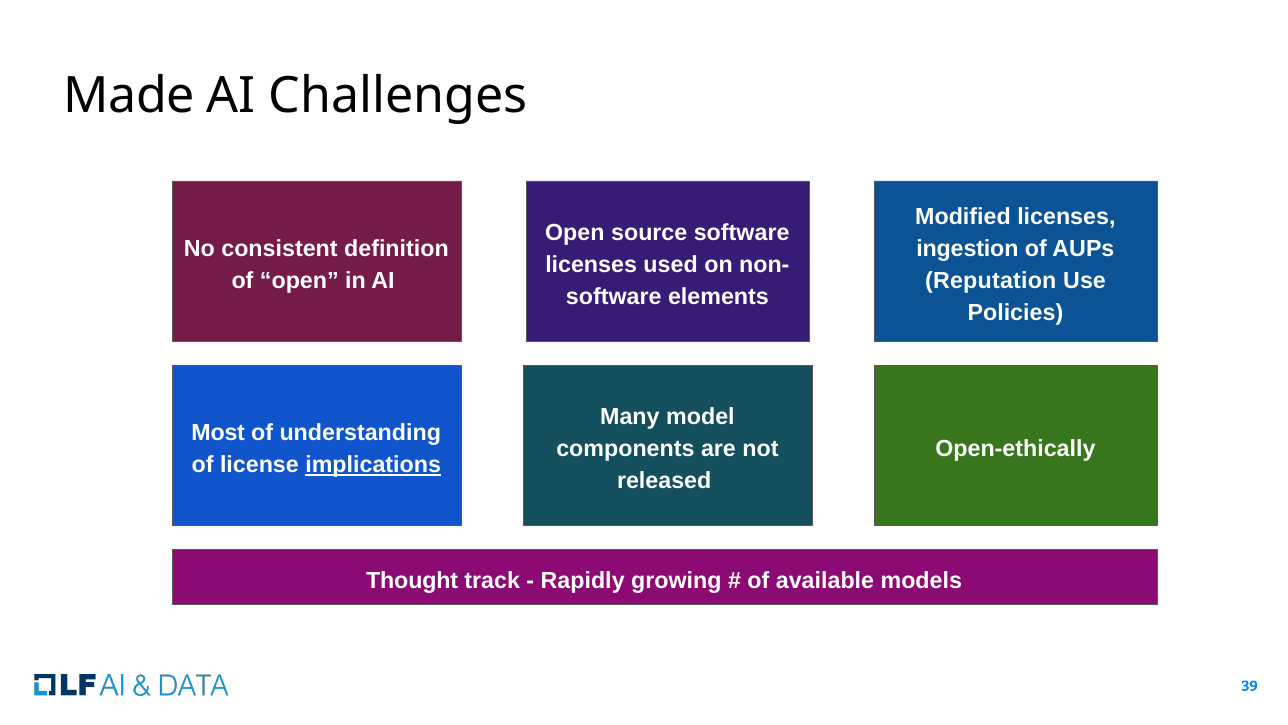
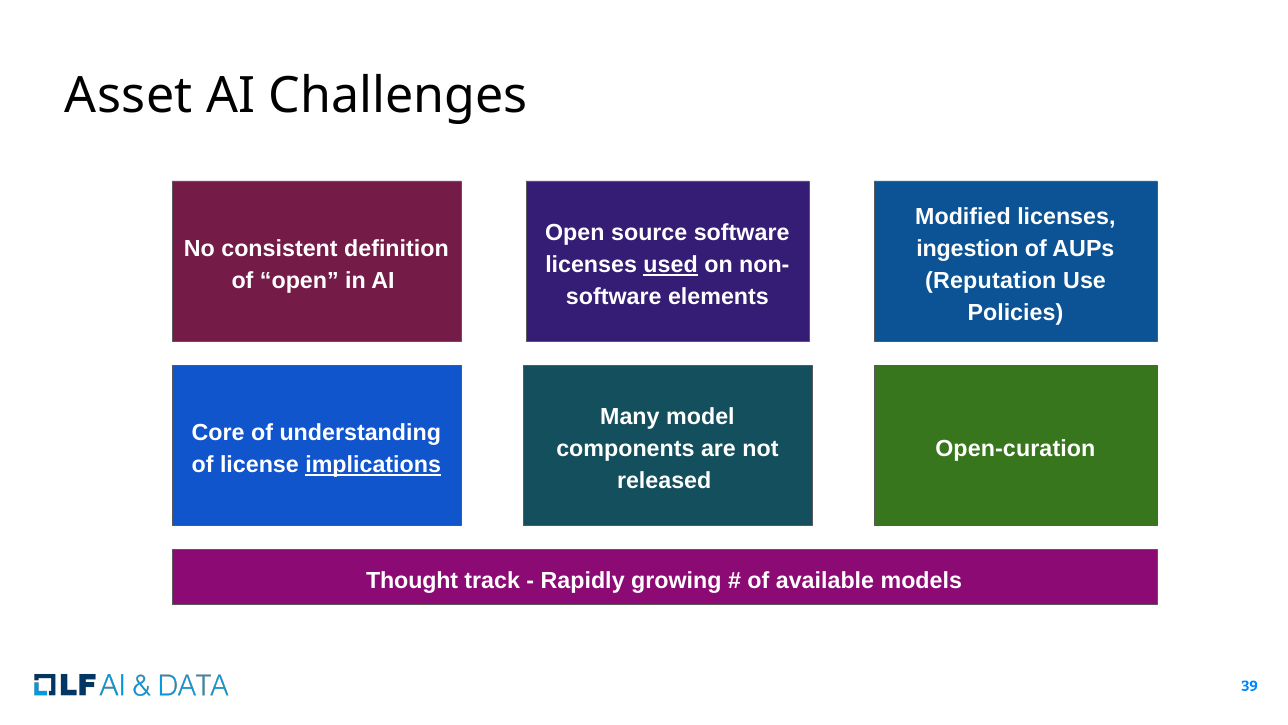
Made: Made -> Asset
used underline: none -> present
Most: Most -> Core
Open-ethically: Open-ethically -> Open-curation
